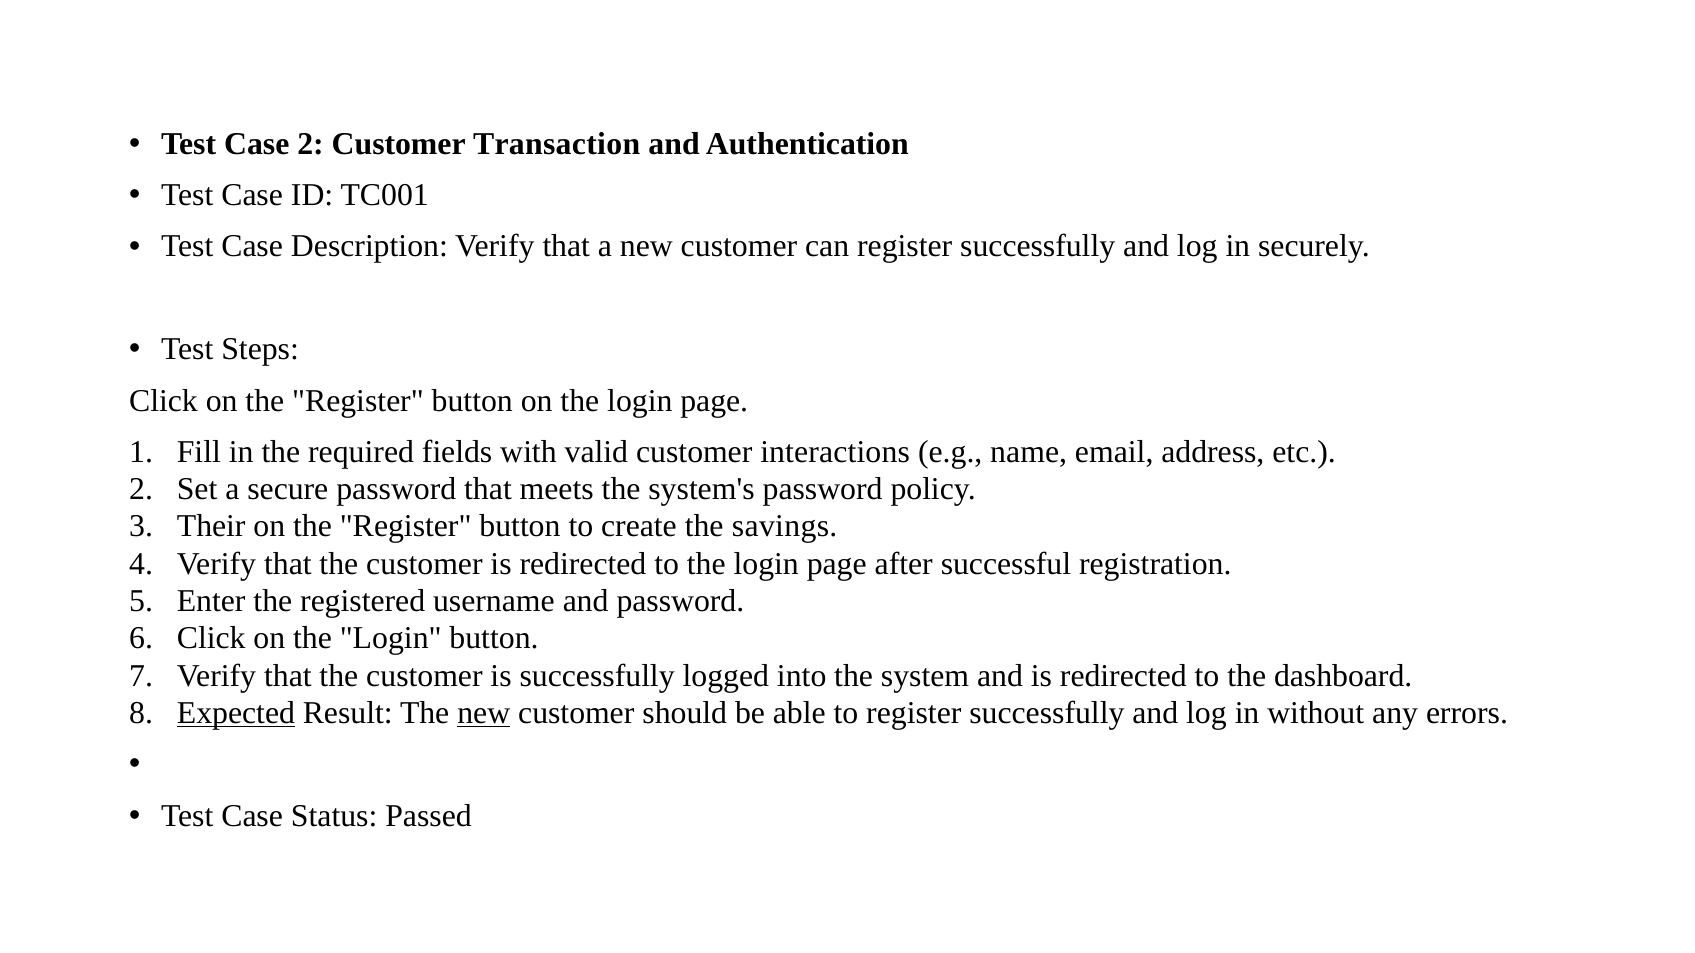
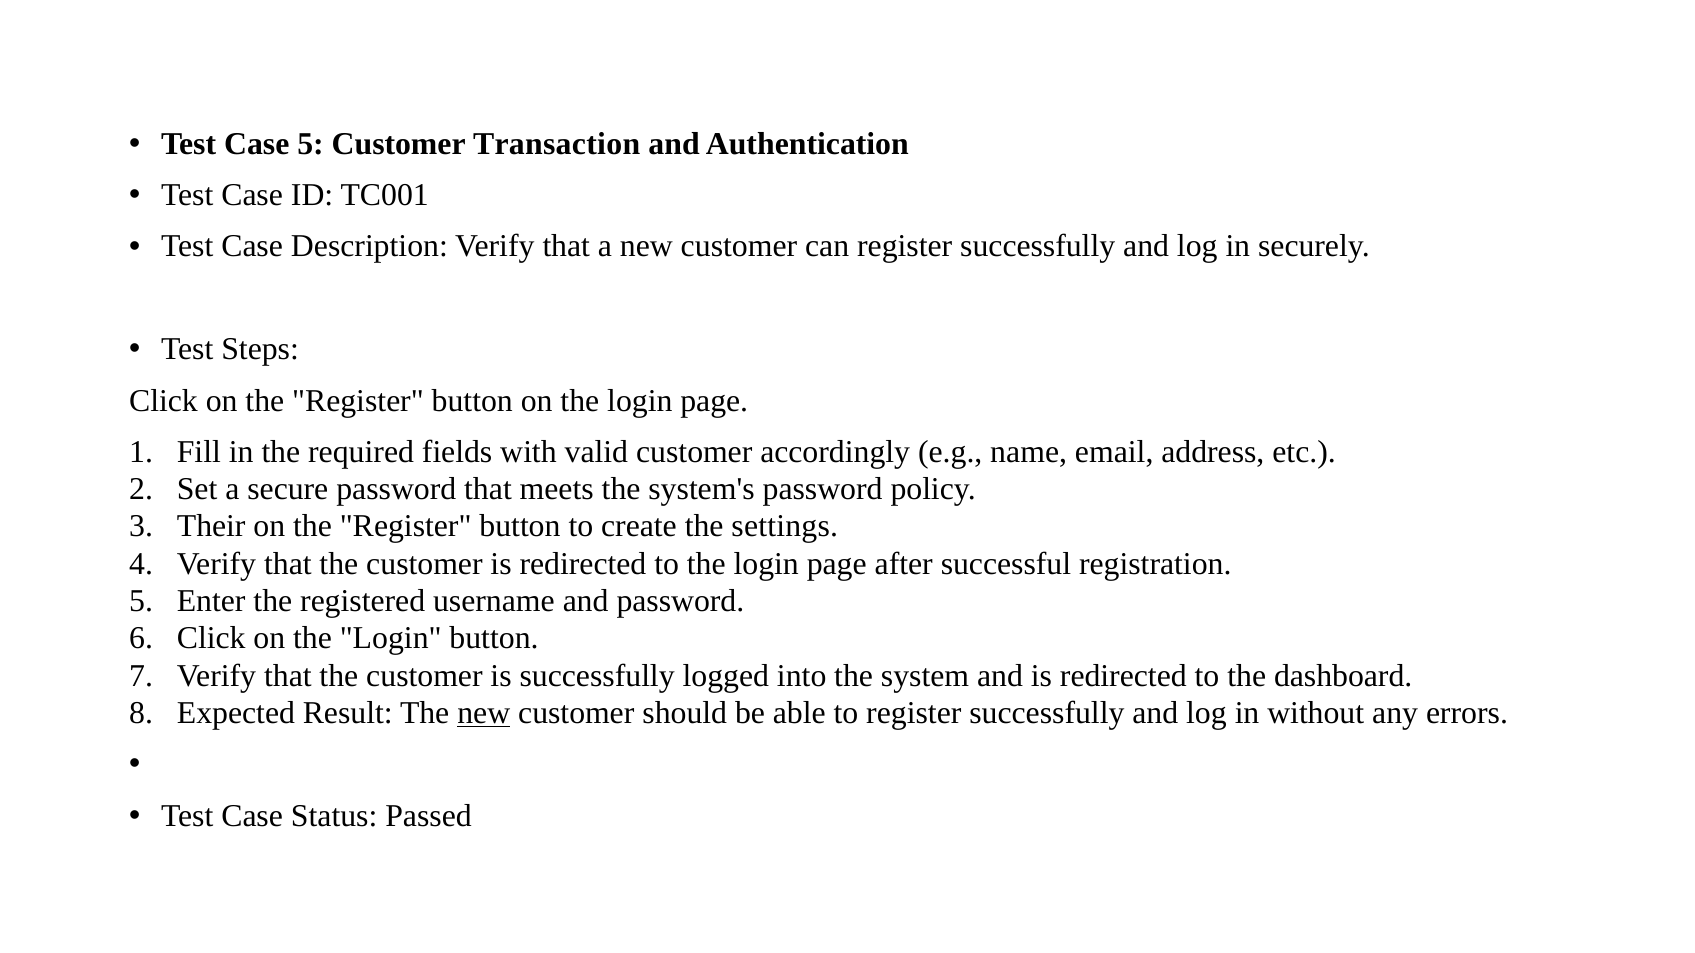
Case 2: 2 -> 5
interactions: interactions -> accordingly
savings: savings -> settings
Expected underline: present -> none
